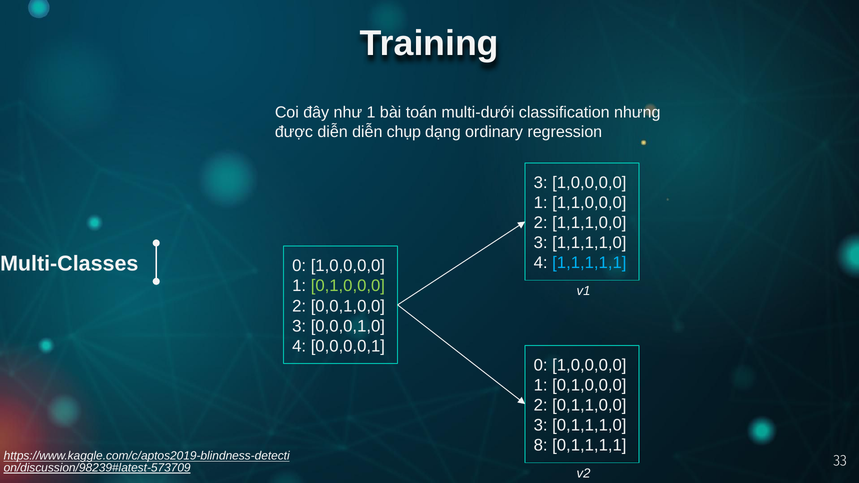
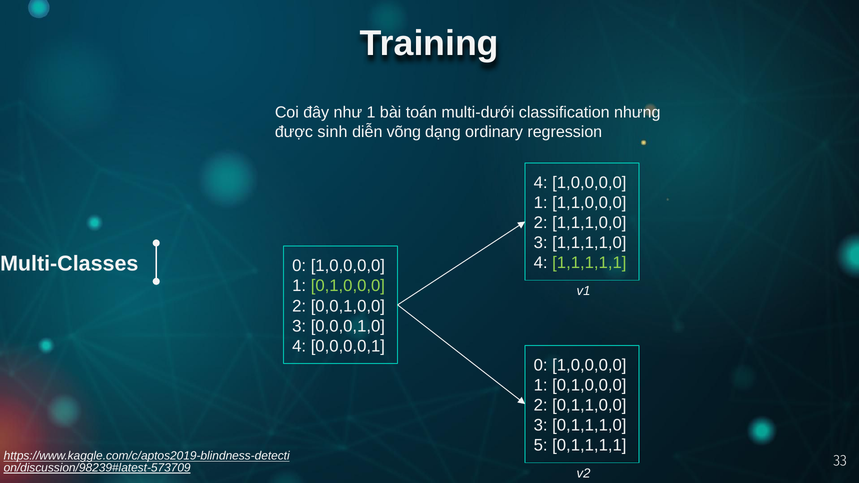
được diễn: diễn -> sinh
chụp: chụp -> võng
3 at (541, 183): 3 -> 4
1,1,1,1,1 colour: light blue -> light green
8: 8 -> 5
